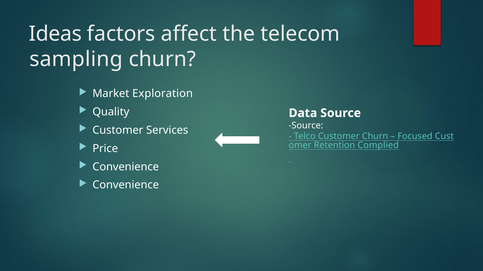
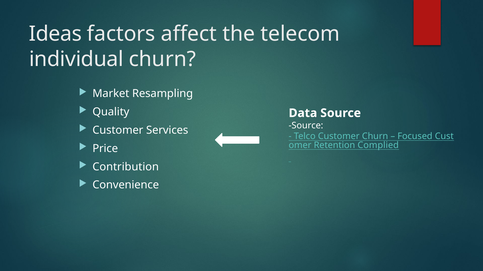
sampling: sampling -> individual
Exploration: Exploration -> Resampling
Convenience at (126, 167): Convenience -> Contribution
